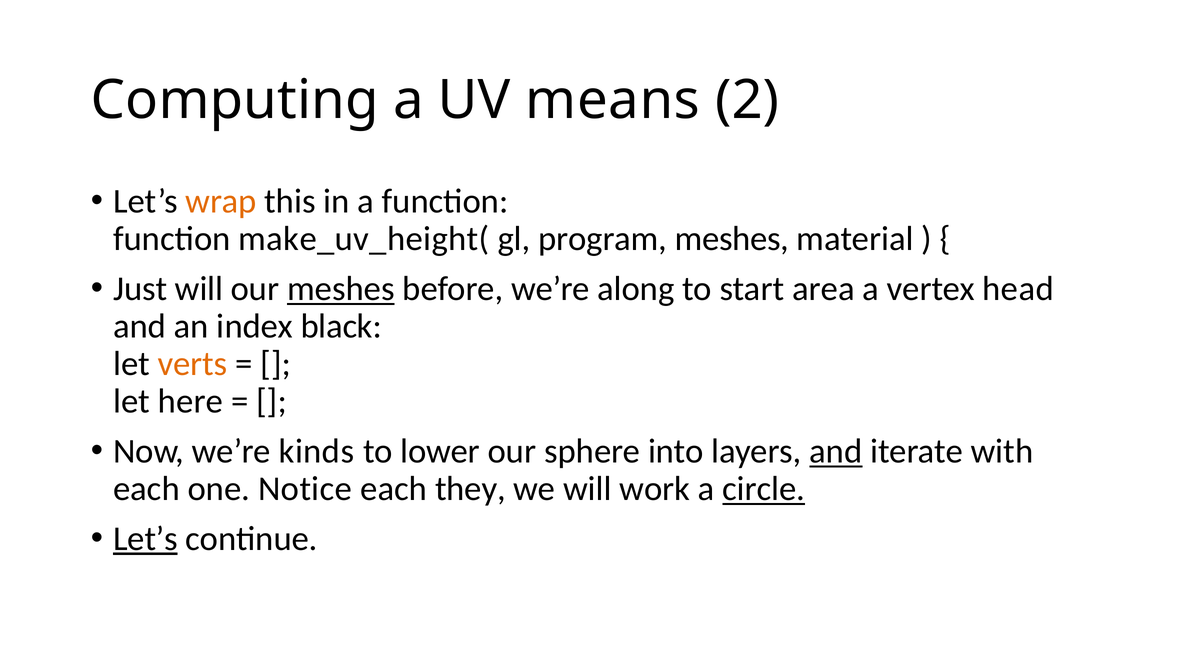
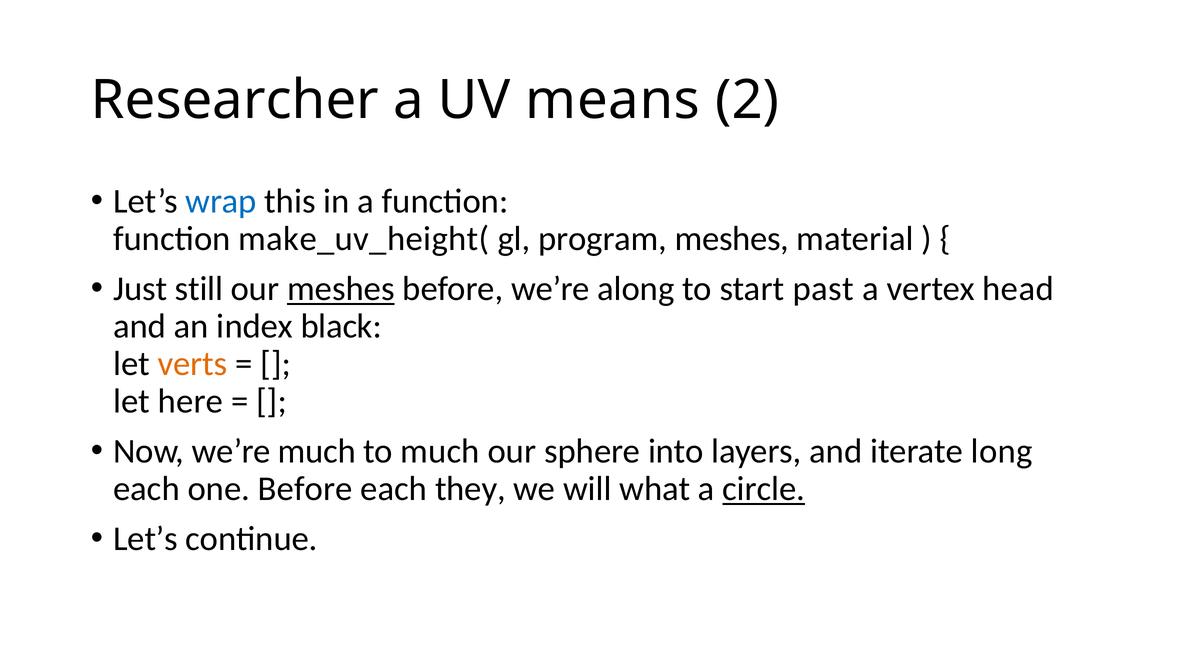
Computing: Computing -> Researcher
wrap colour: orange -> blue
Just will: will -> still
area: area -> past
we’re kinds: kinds -> much
to lower: lower -> much
and at (836, 451) underline: present -> none
with: with -> long
one Notice: Notice -> Before
work: work -> what
Let’s at (145, 539) underline: present -> none
